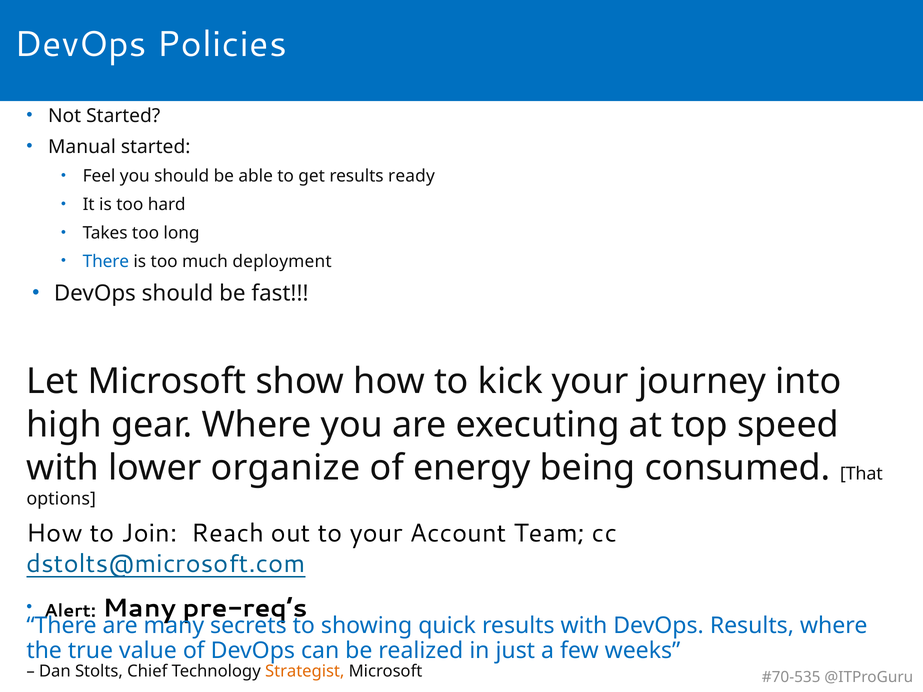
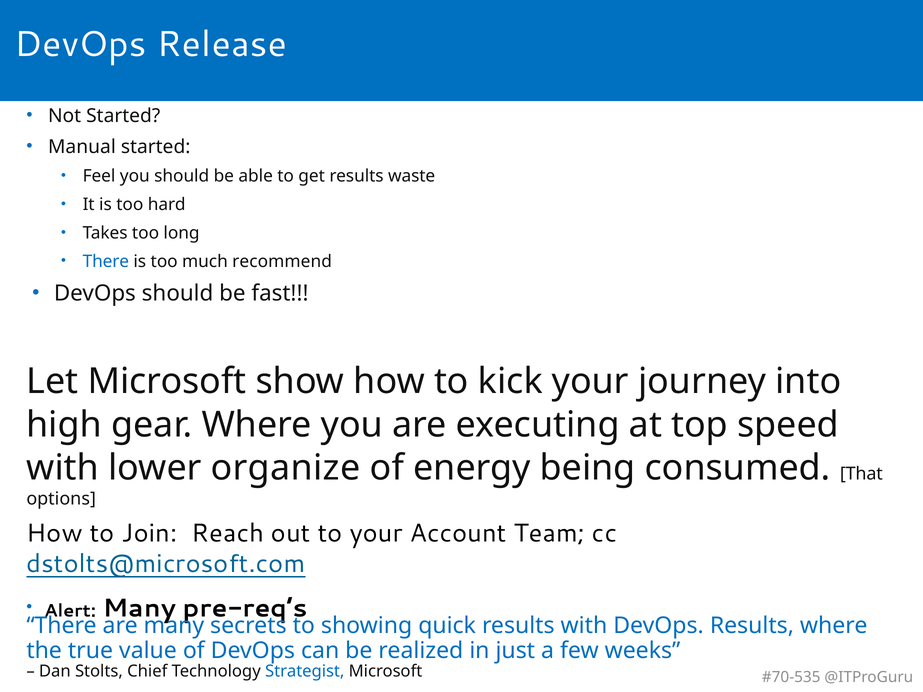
Policies: Policies -> Release
ready: ready -> waste
deployment: deployment -> recommend
Strategist colour: orange -> blue
